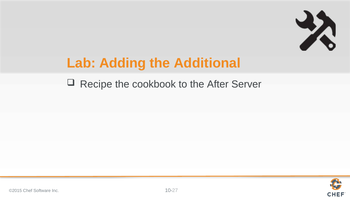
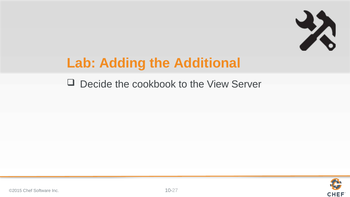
Recipe: Recipe -> Decide
After: After -> View
